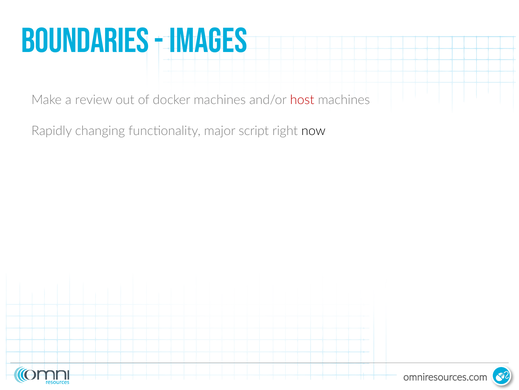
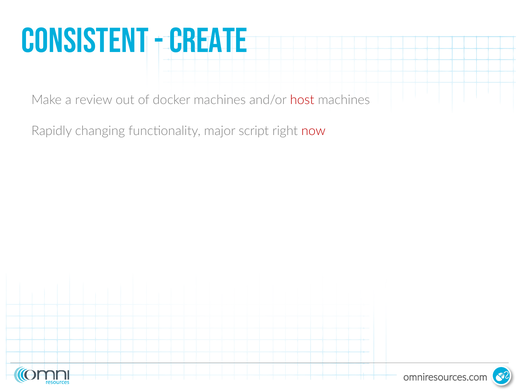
Boundaries: Boundaries -> Consistent
Images: Images -> Create
now colour: black -> red
